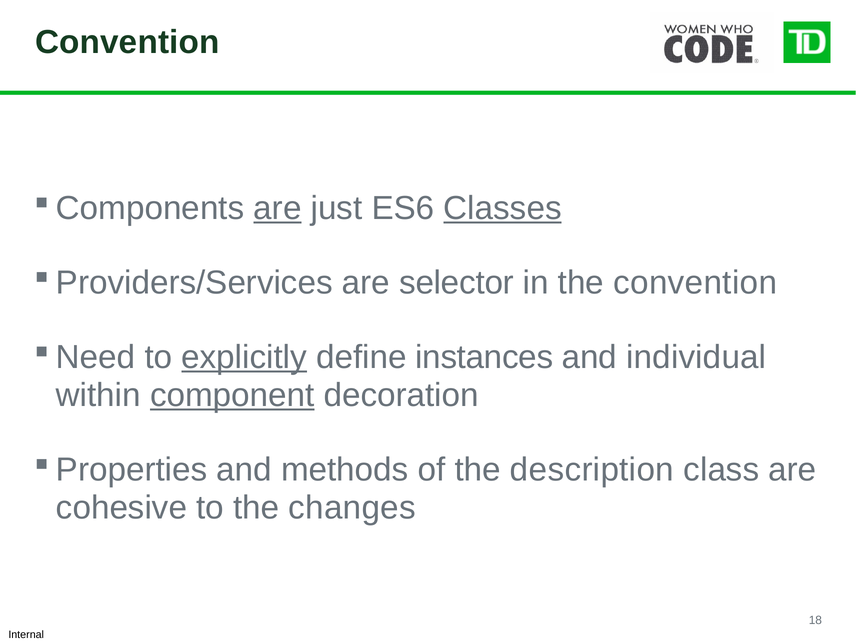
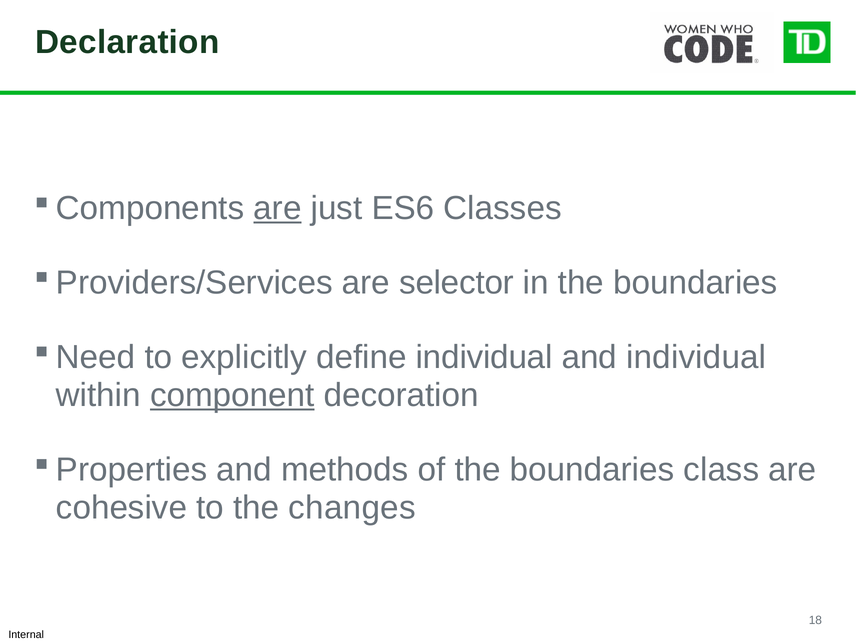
Convention at (127, 42): Convention -> Declaration
Classes underline: present -> none
in the convention: convention -> boundaries
explicitly underline: present -> none
define instances: instances -> individual
of the description: description -> boundaries
